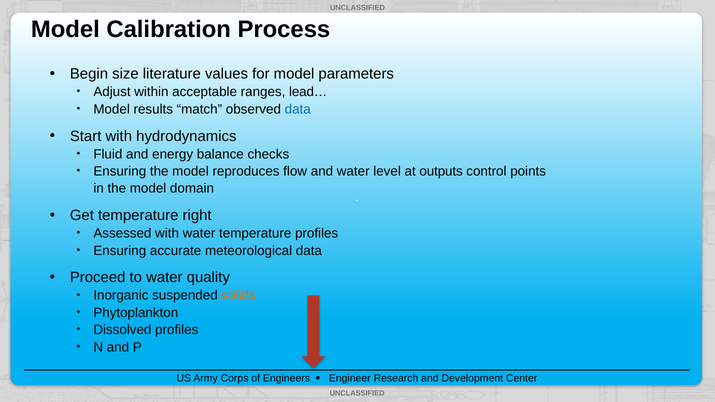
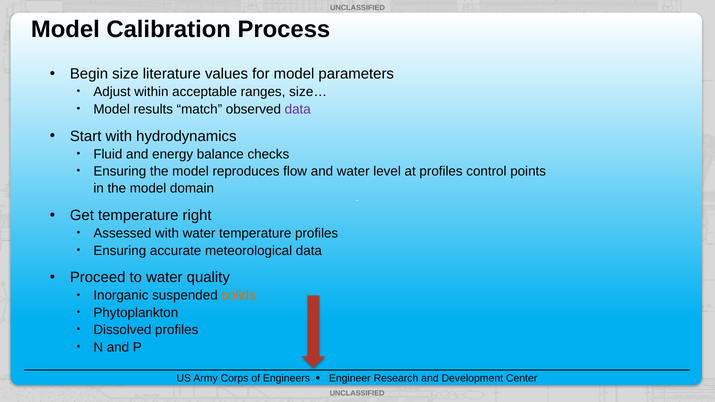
lead…: lead… -> size…
data at (298, 109) colour: blue -> purple
at outputs: outputs -> profiles
